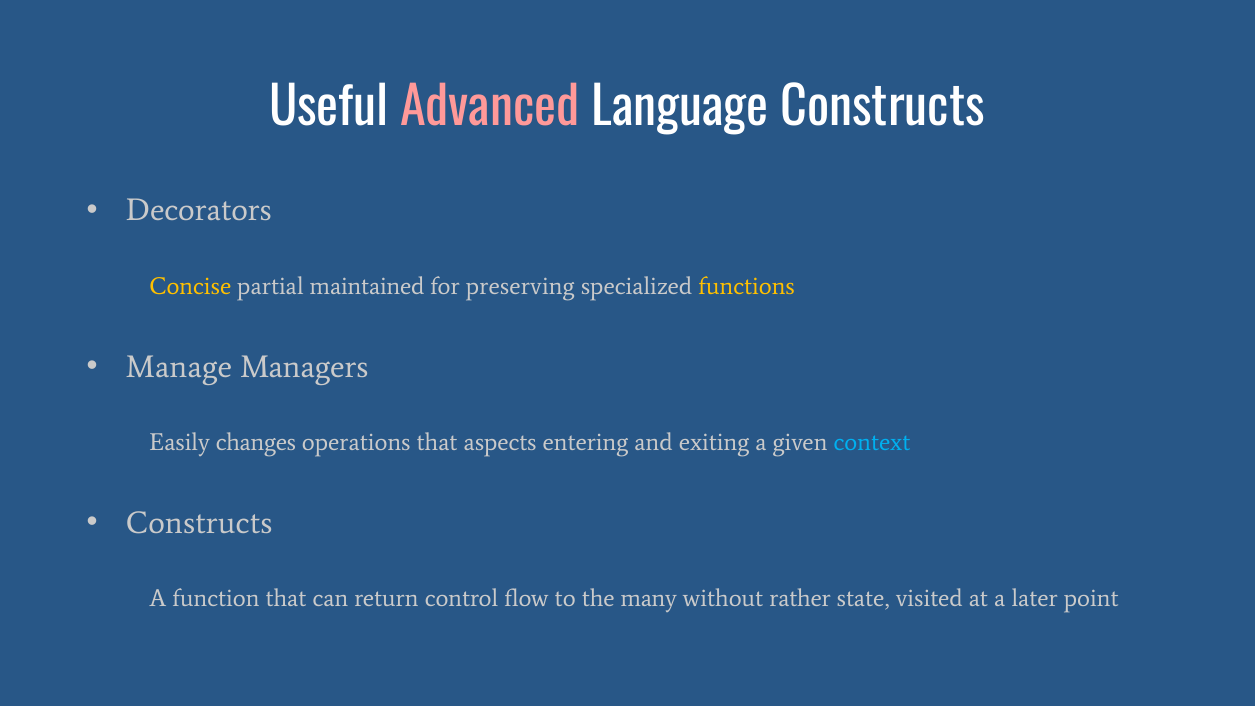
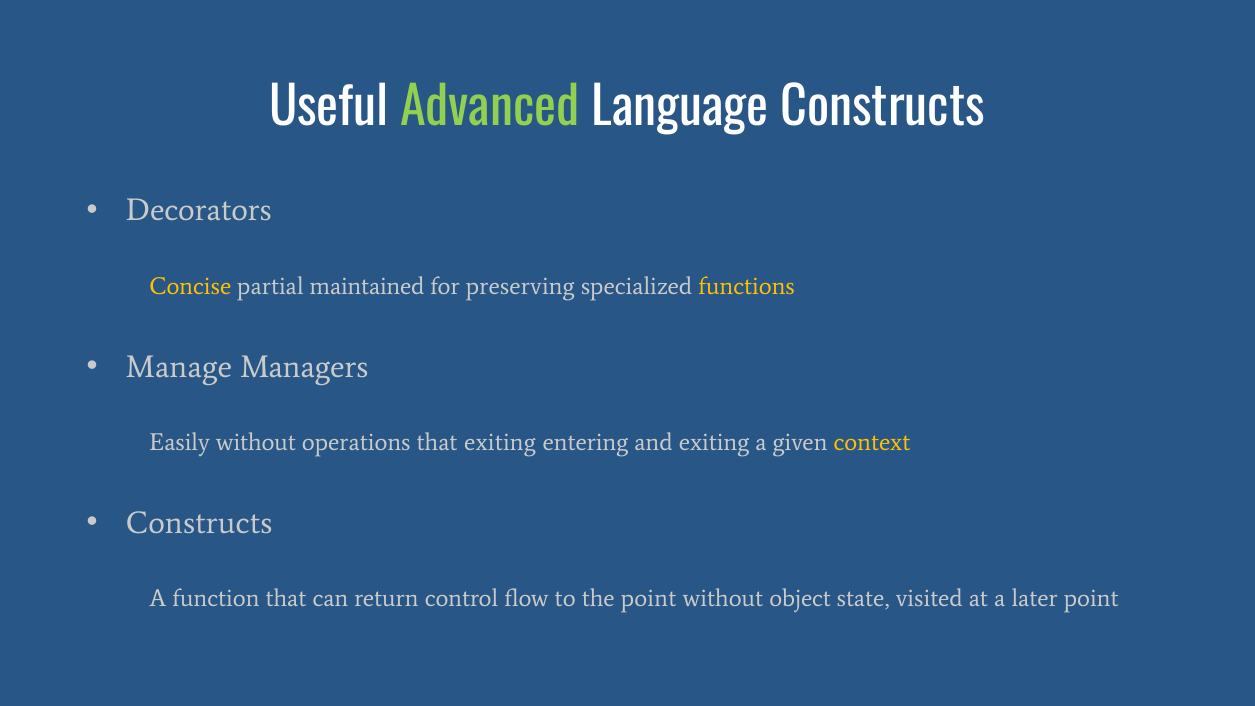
Advanced colour: pink -> light green
Easily changes: changes -> without
that aspects: aspects -> exiting
context colour: light blue -> yellow
the many: many -> point
rather: rather -> object
